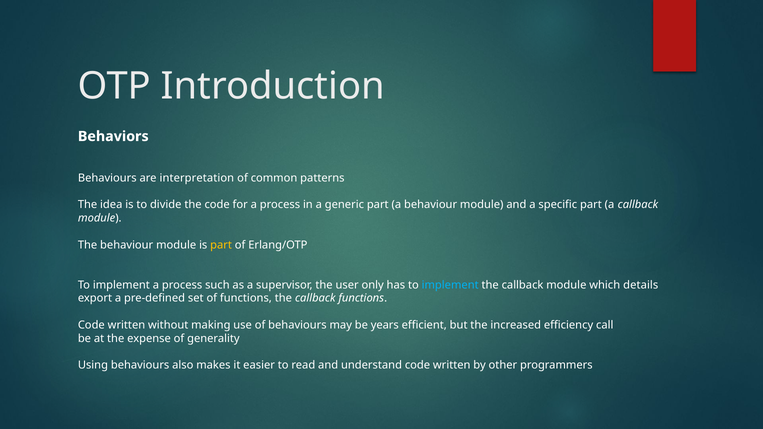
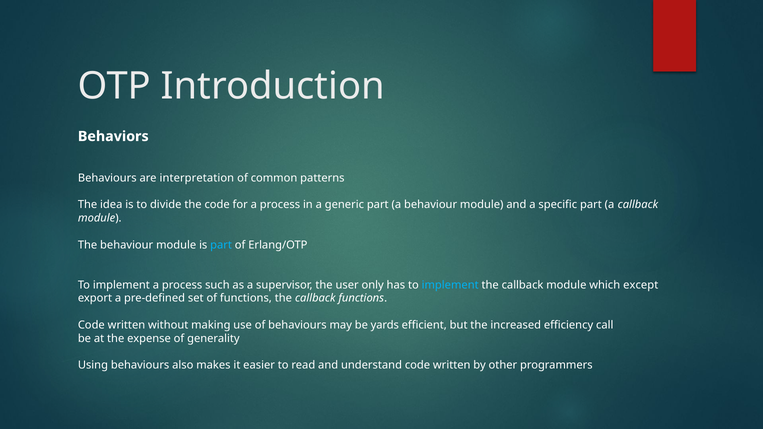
part at (221, 245) colour: yellow -> light blue
details: details -> except
years: years -> yards
